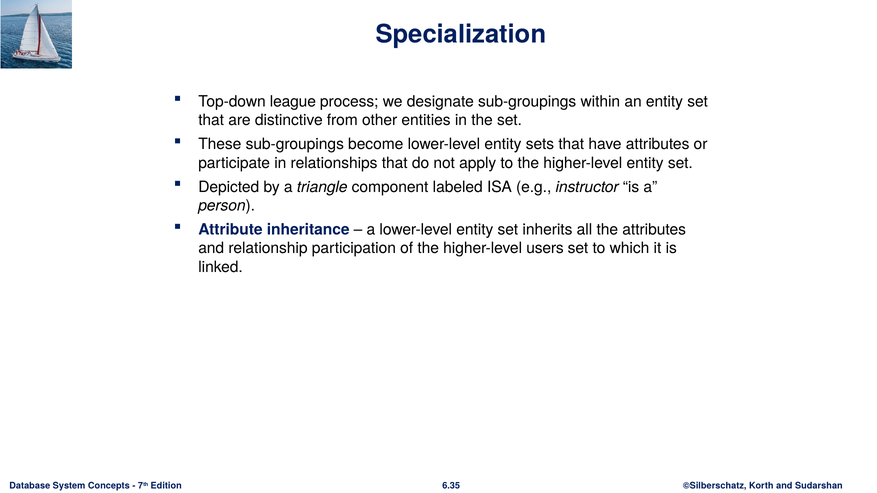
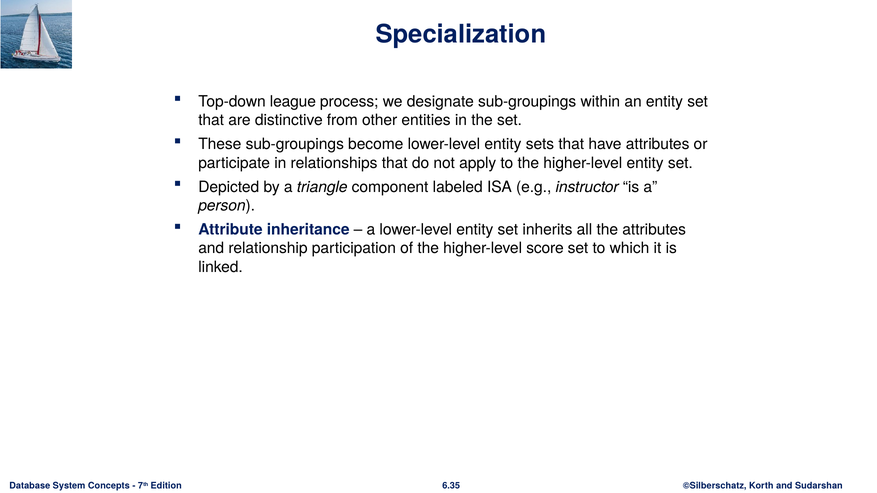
users: users -> score
